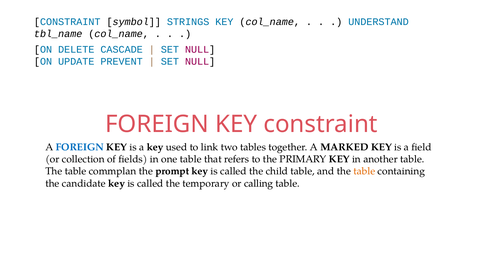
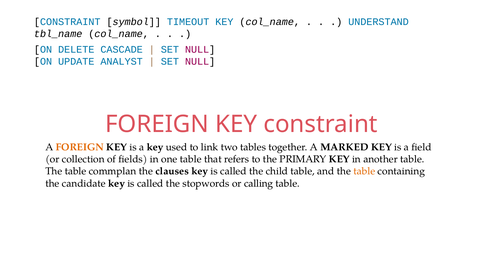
STRINGS: STRINGS -> TIMEOUT
PREVENT: PREVENT -> ANALYST
FOREIGN at (80, 147) colour: blue -> orange
prompt: prompt -> clauses
temporary: temporary -> stopwords
